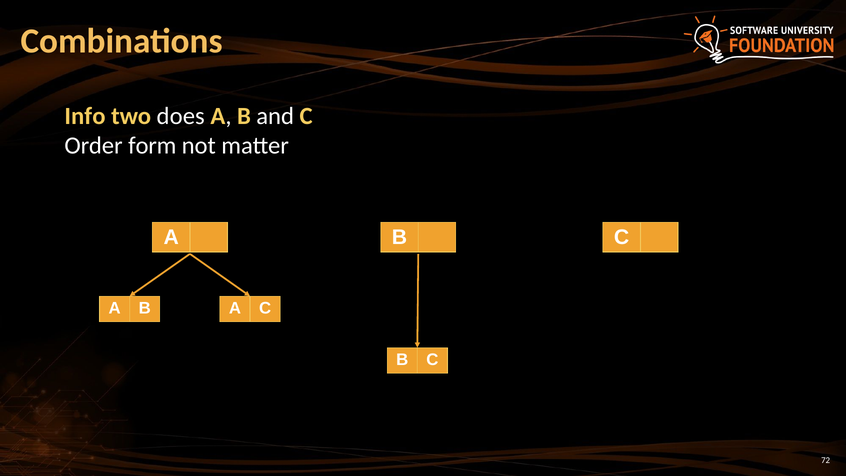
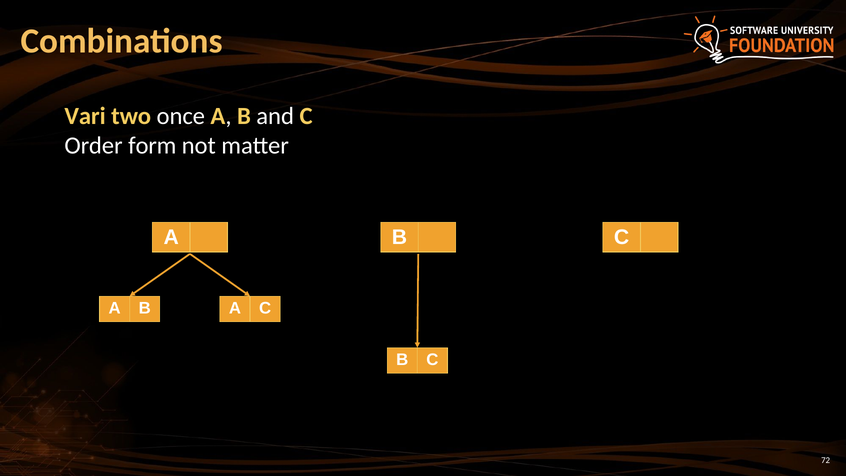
Info: Info -> Vari
does: does -> once
